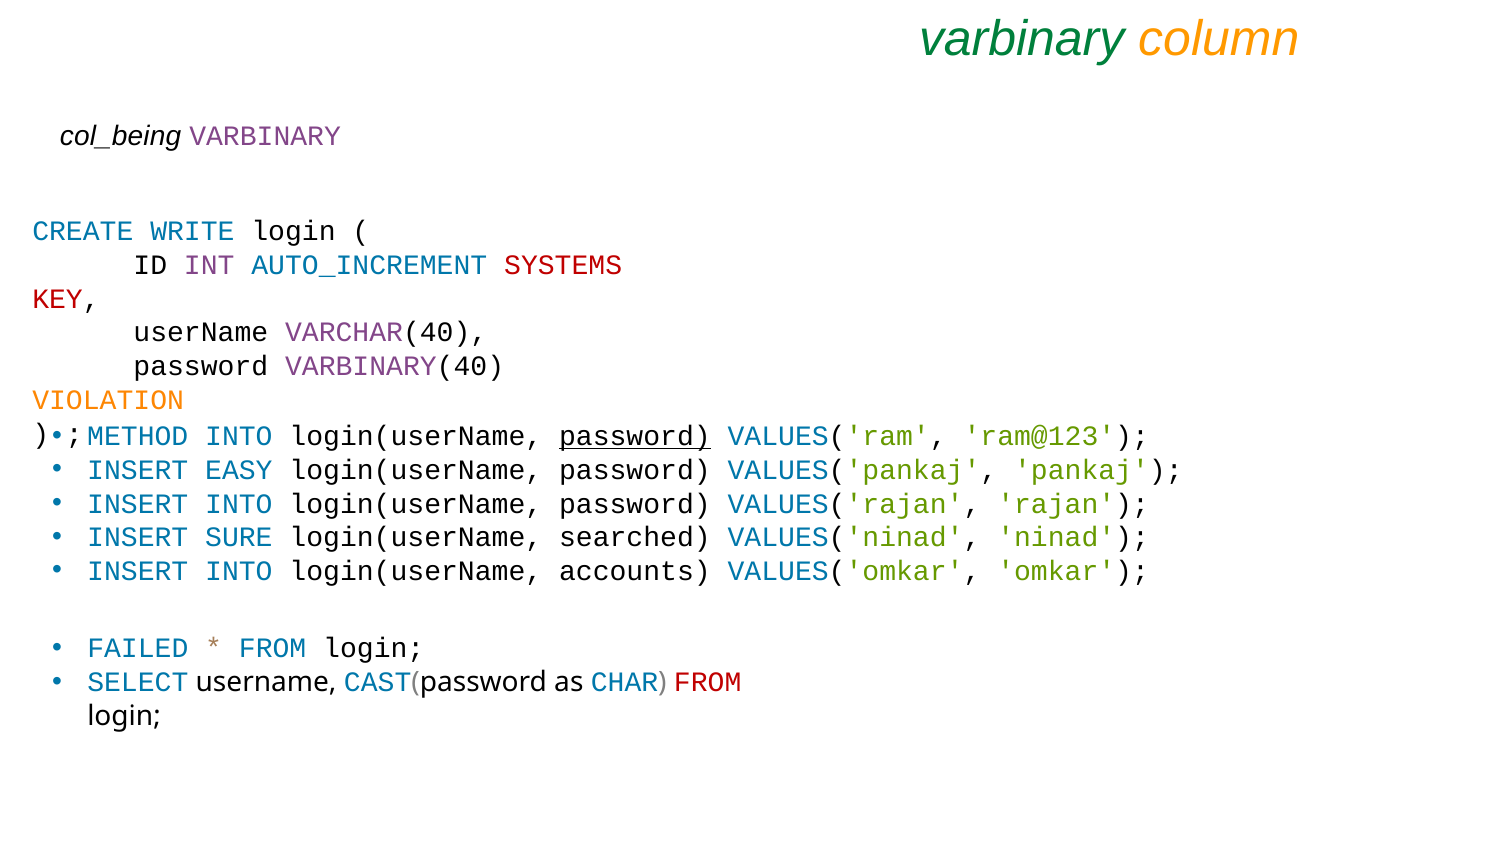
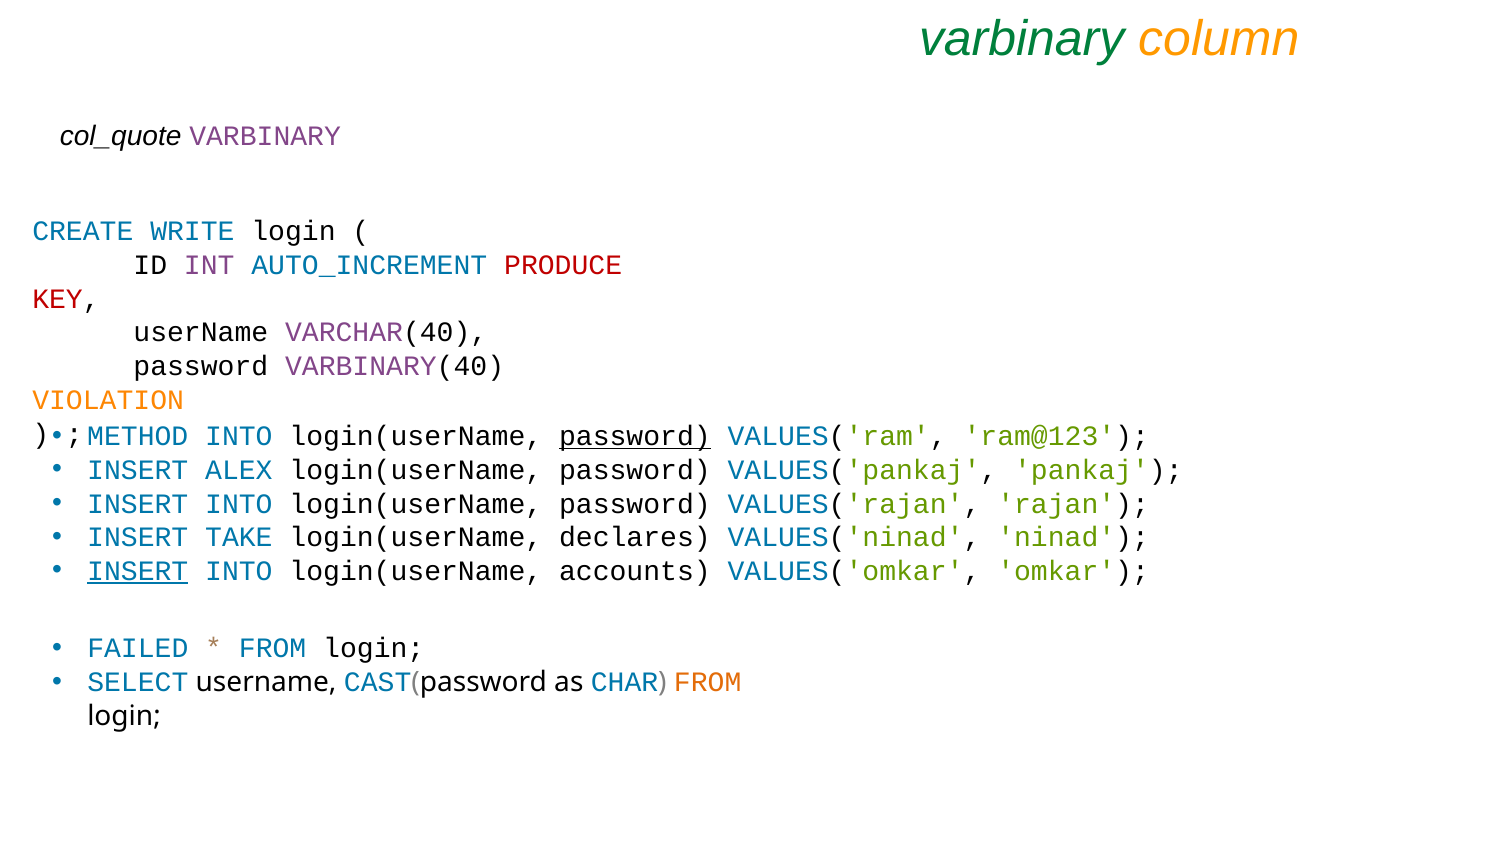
col_being: col_being -> col_quote
SYSTEMS: SYSTEMS -> PRODUCE
EASY: EASY -> ALEX
SURE: SURE -> TAKE
searched: searched -> declares
INSERT at (138, 572) underline: none -> present
FROM at (708, 683) colour: red -> orange
